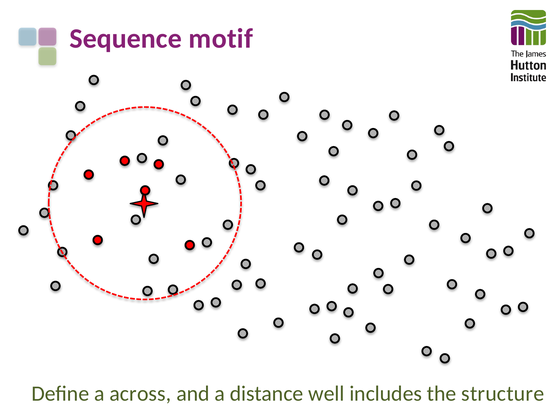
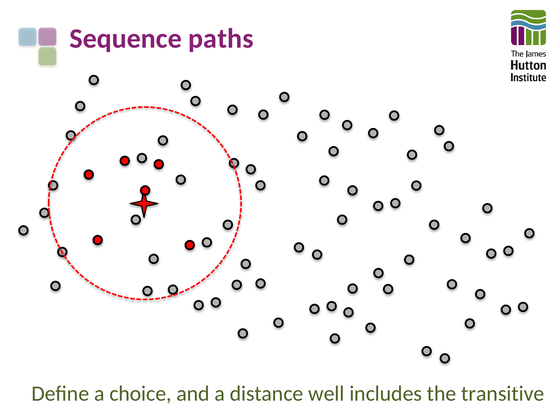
motif: motif -> paths
across: across -> choice
structure: structure -> transitive
